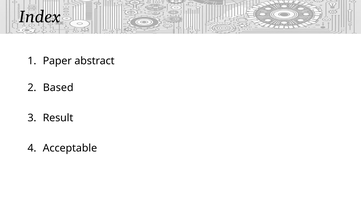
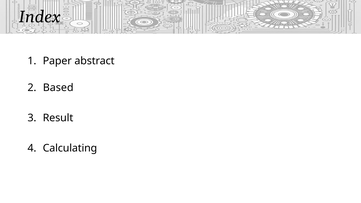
Acceptable: Acceptable -> Calculating
